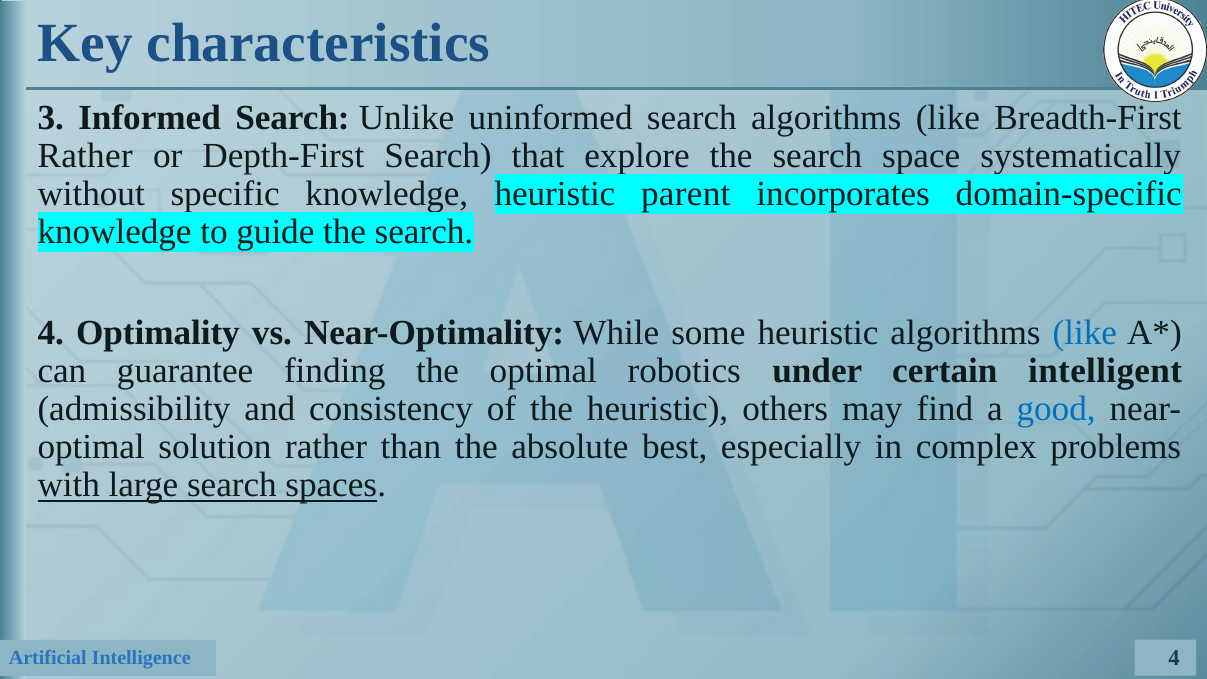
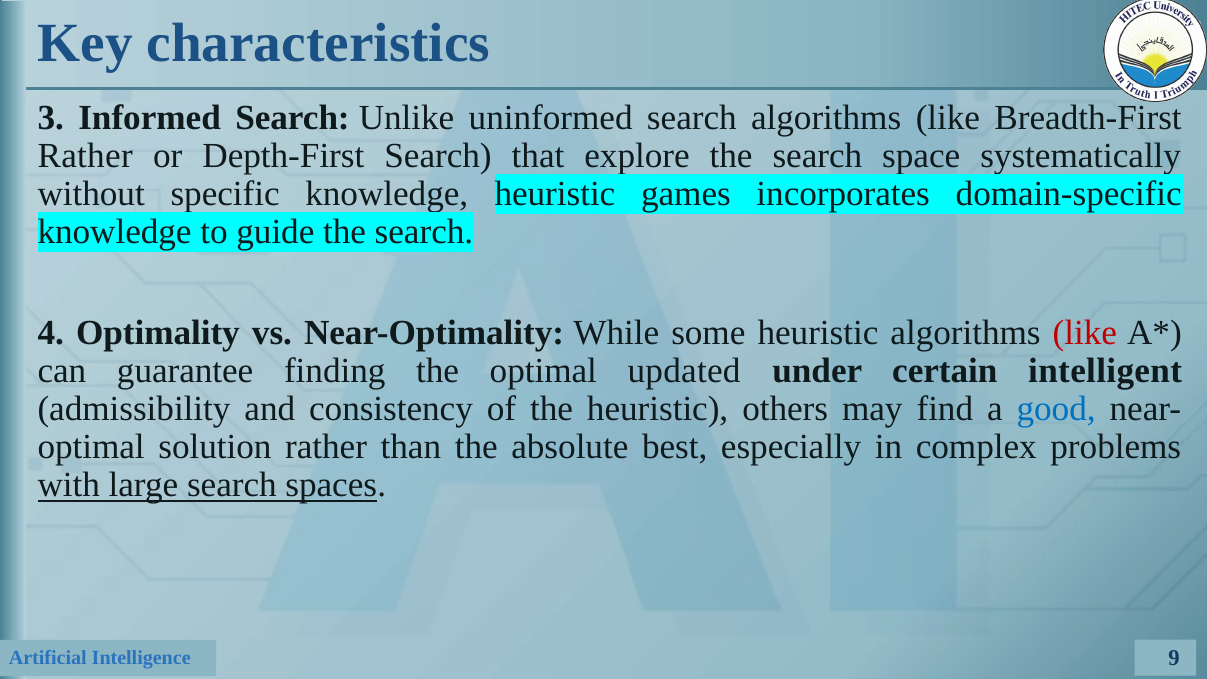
parent: parent -> games
like at (1085, 333) colour: blue -> red
robotics: robotics -> updated
4 at (1174, 658): 4 -> 9
